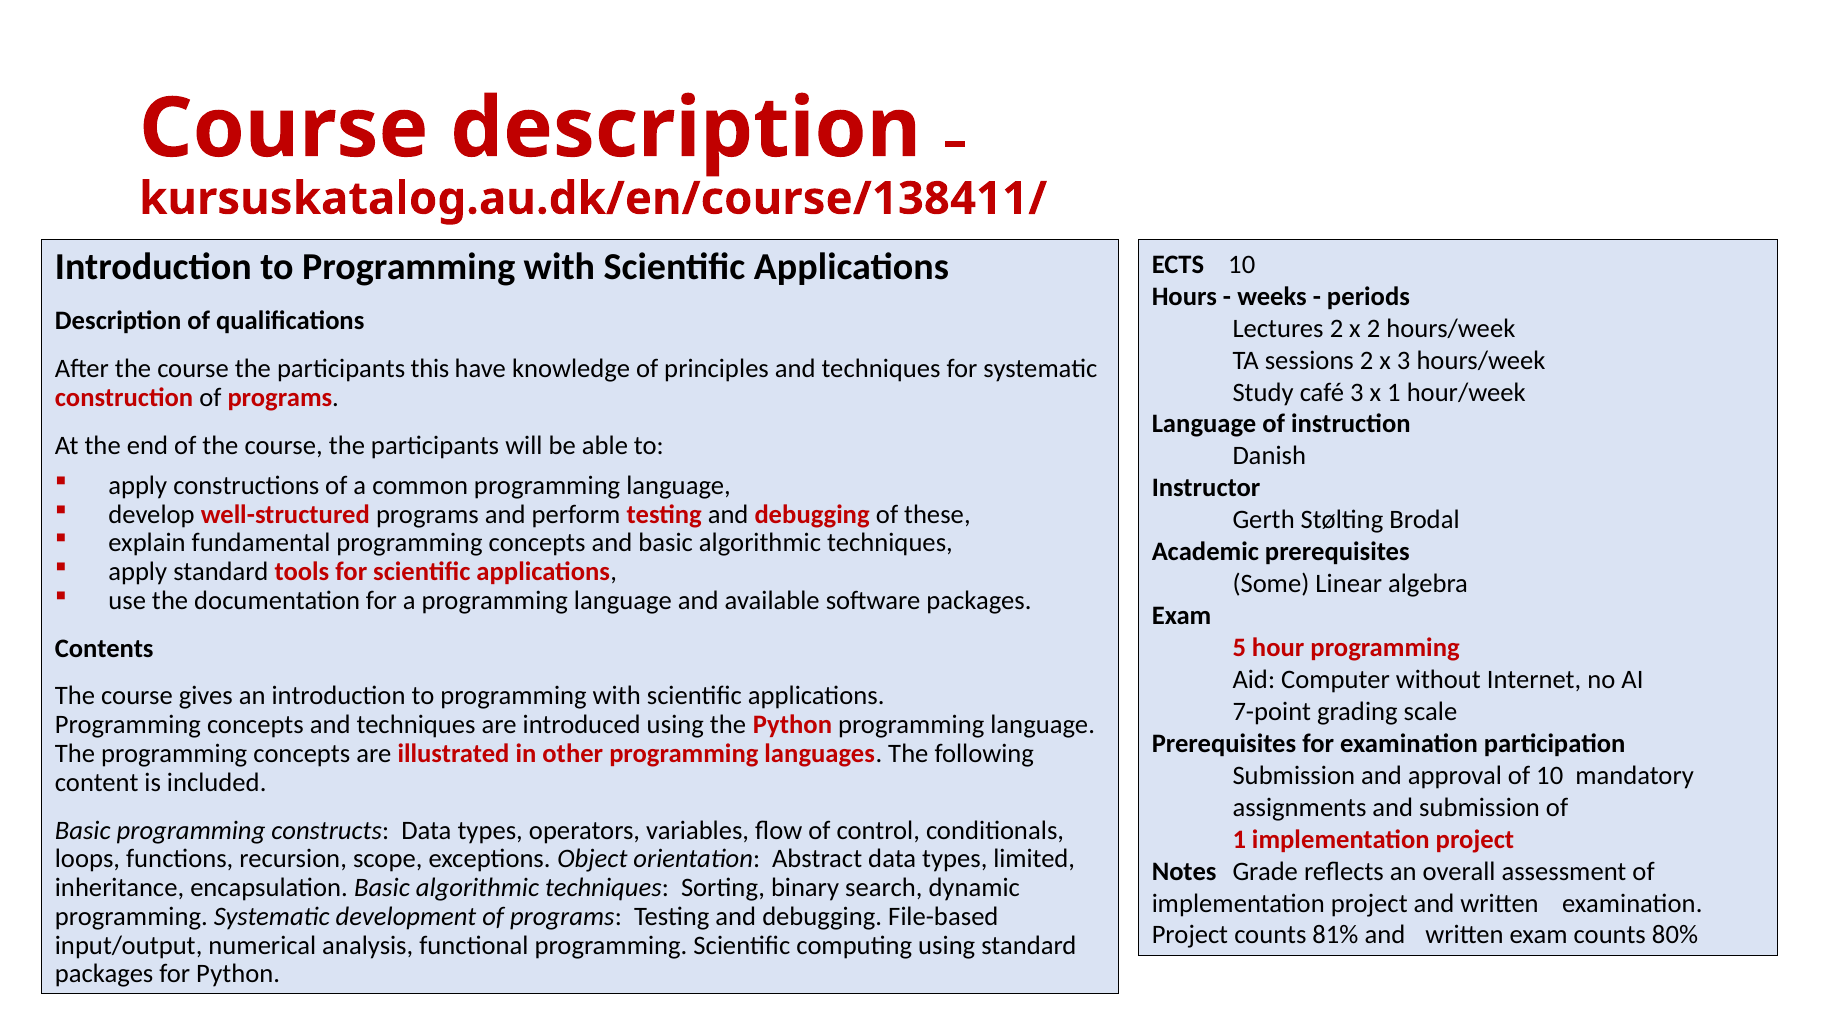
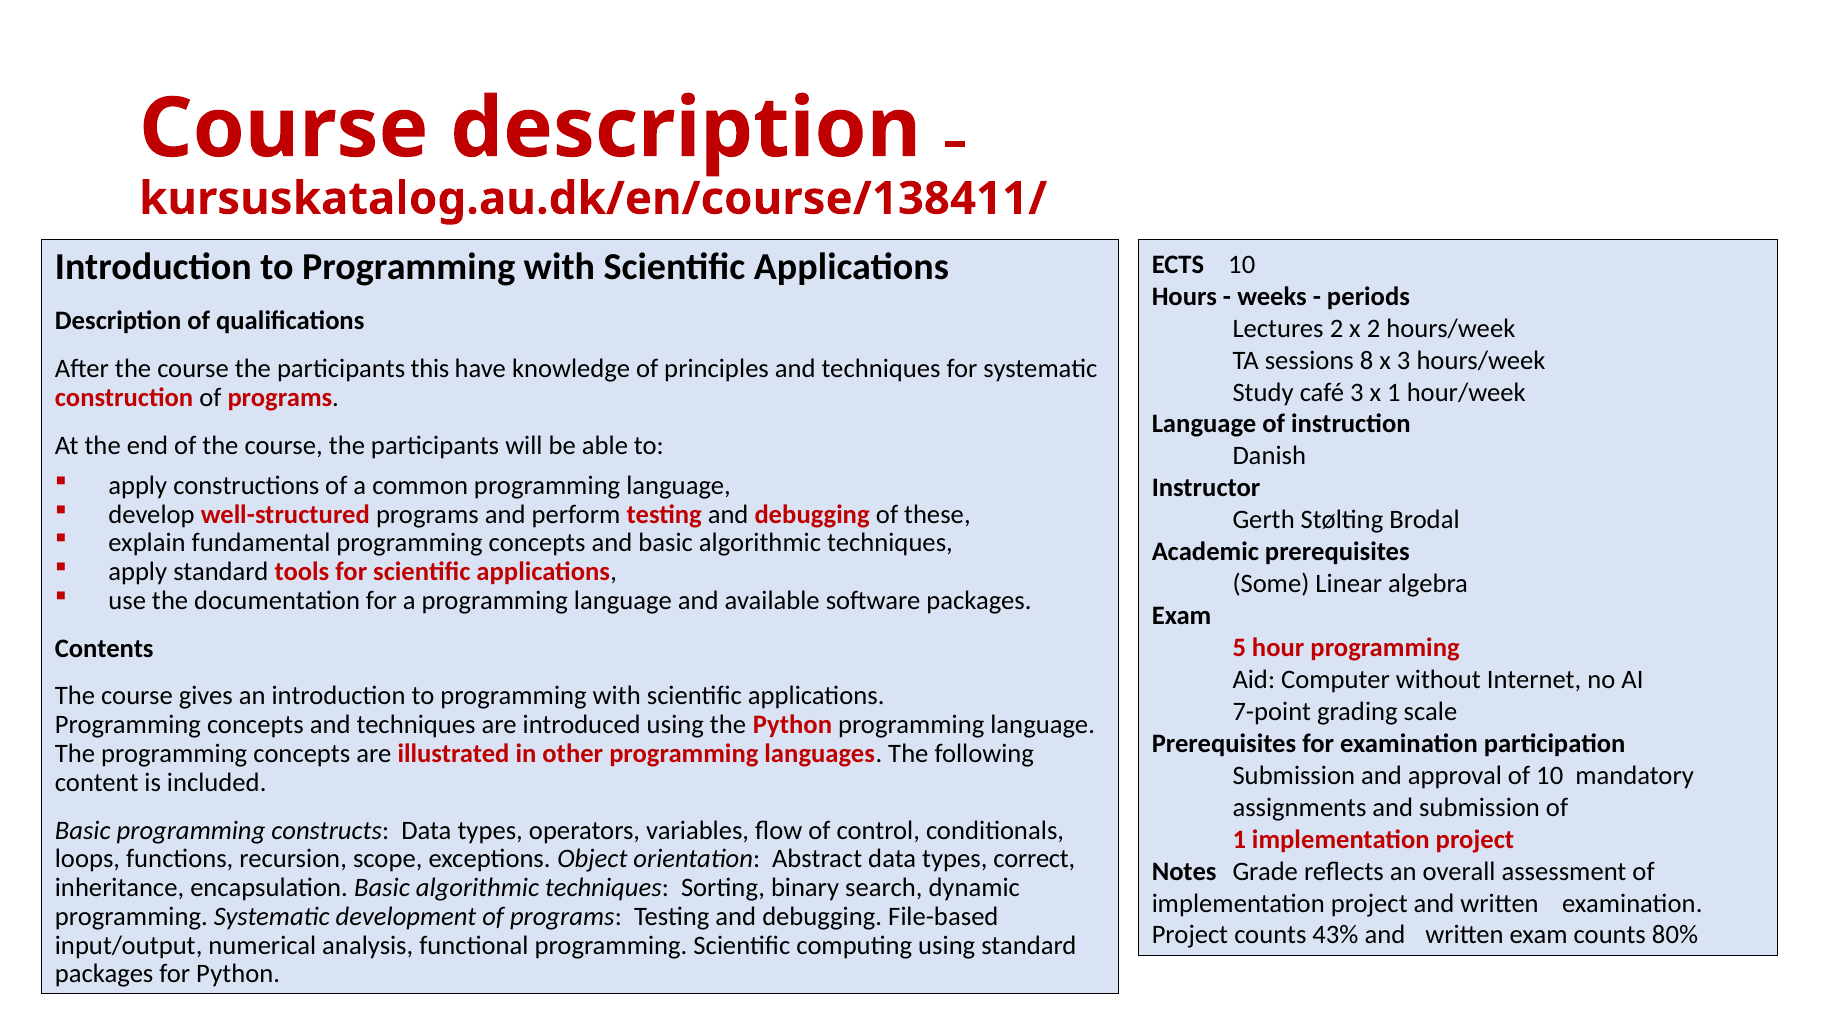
sessions 2: 2 -> 8
limited: limited -> correct
81%: 81% -> 43%
